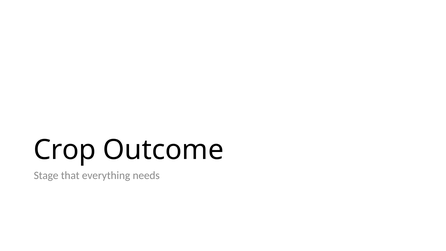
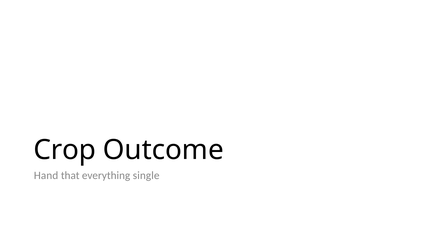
Stage: Stage -> Hand
needs: needs -> single
